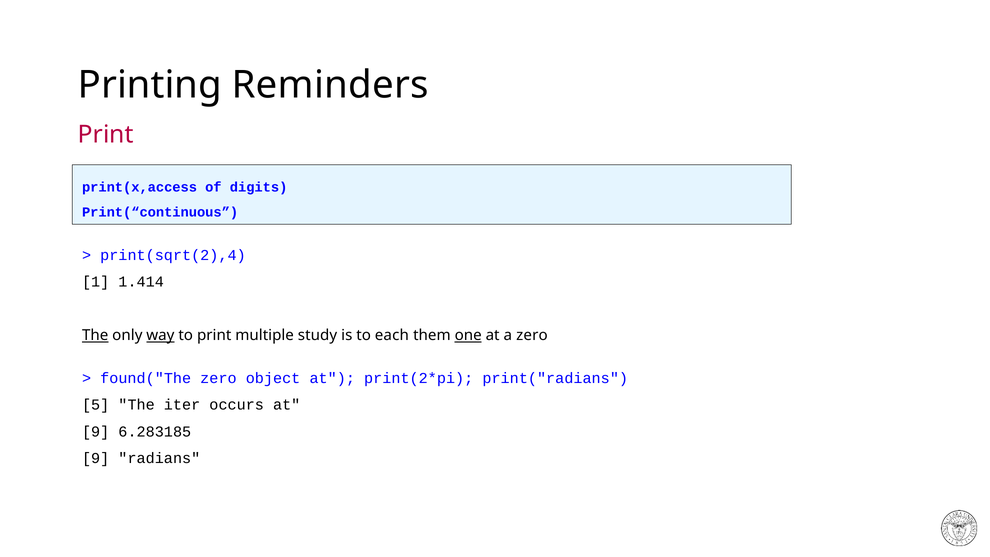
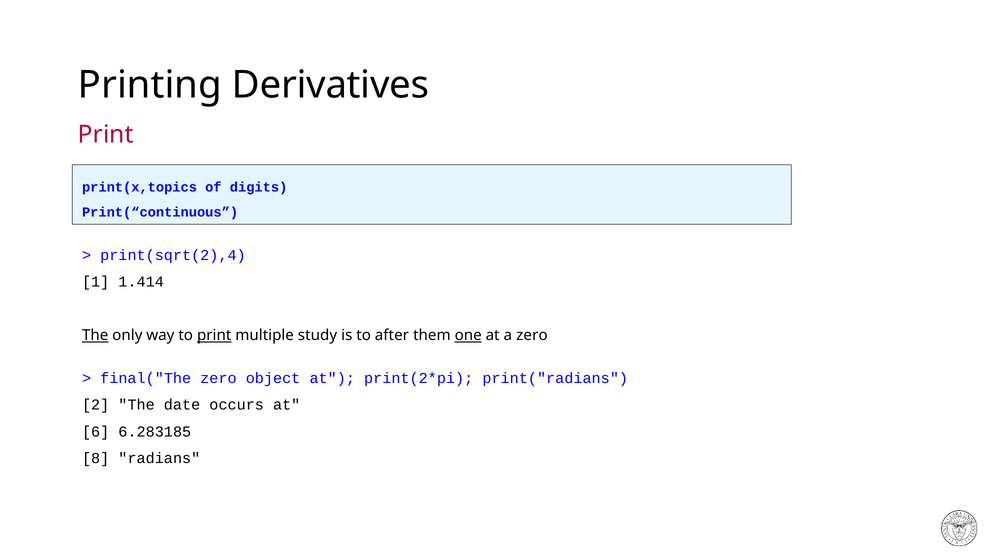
Reminders: Reminders -> Derivatives
print(x,access: print(x,access -> print(x,topics
way underline: present -> none
print at (214, 335) underline: none -> present
each: each -> after
found("The: found("The -> final("The
5: 5 -> 2
iter: iter -> date
9 at (96, 432): 9 -> 6
9 at (96, 458): 9 -> 8
